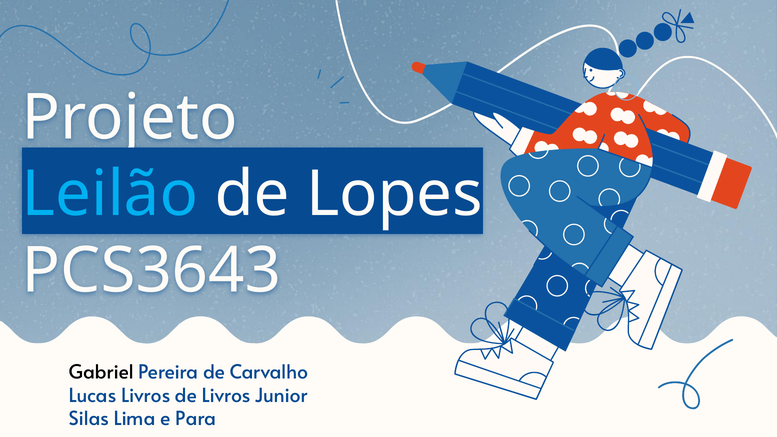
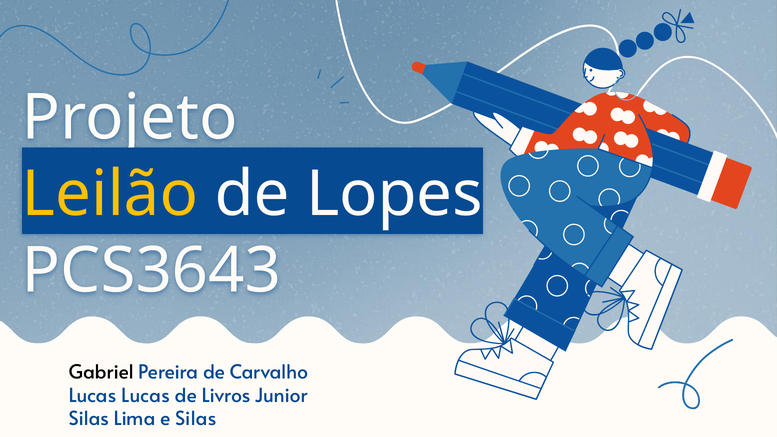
Leilão colour: light blue -> yellow
Lucas Livros: Livros -> Lucas
e Para: Para -> Silas
